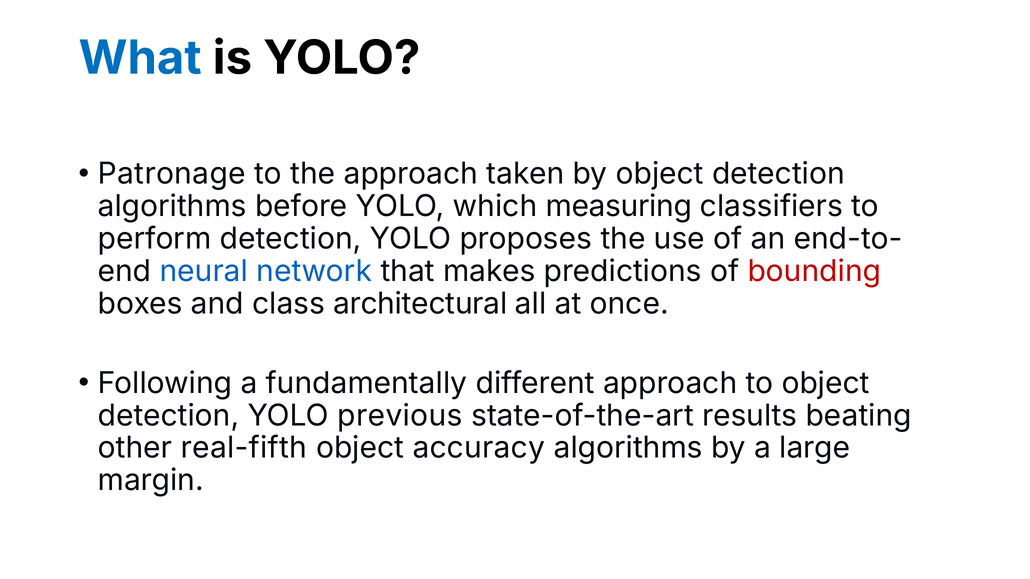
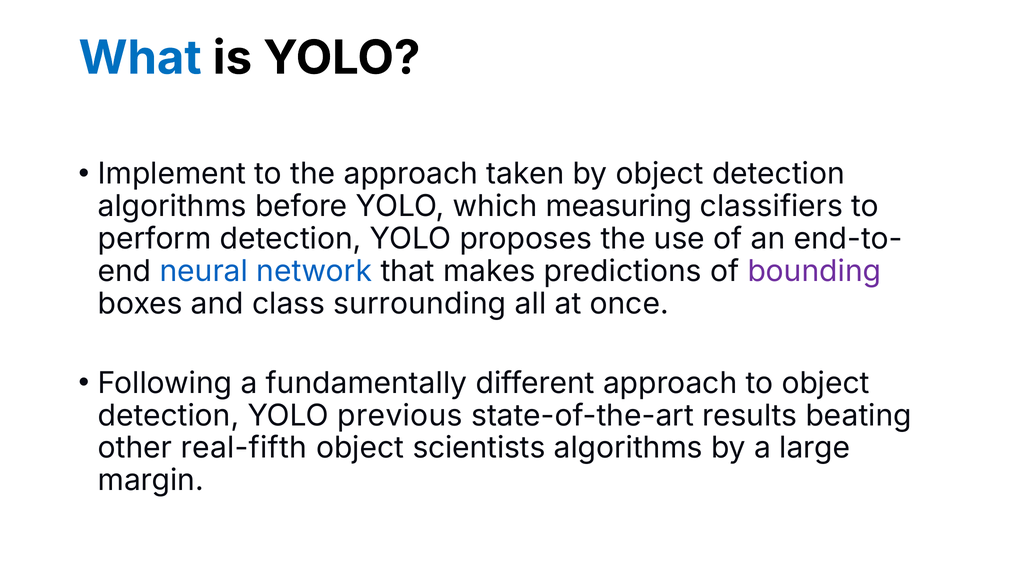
Patronage: Patronage -> Implement
bounding colour: red -> purple
architectural: architectural -> surrounding
accuracy: accuracy -> scientists
